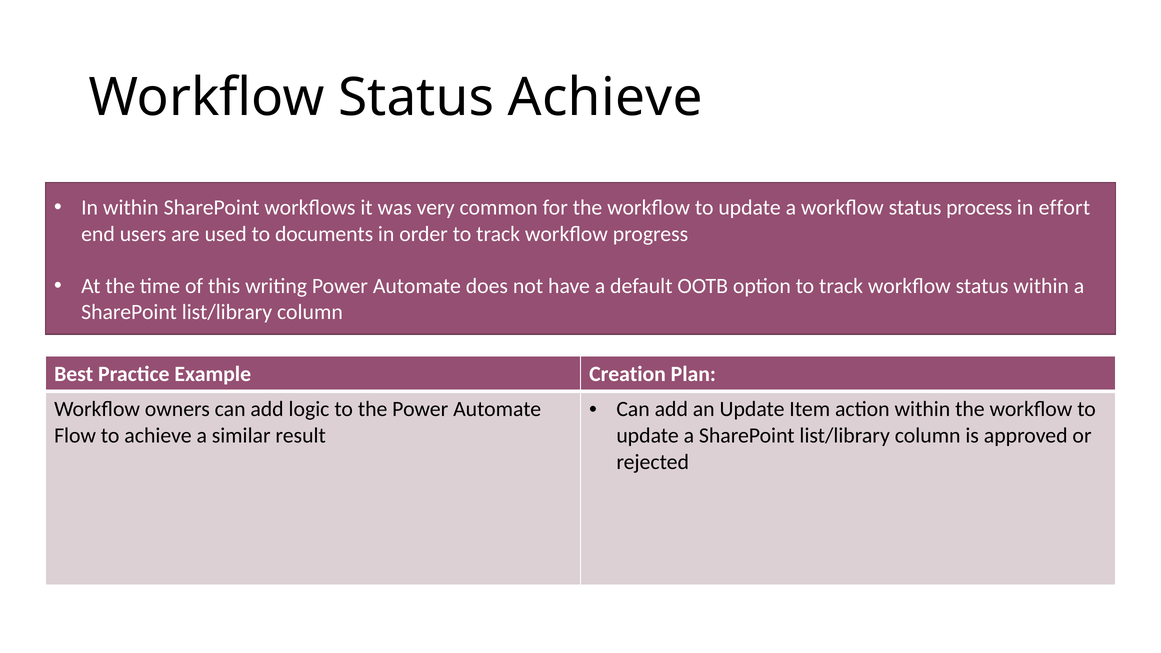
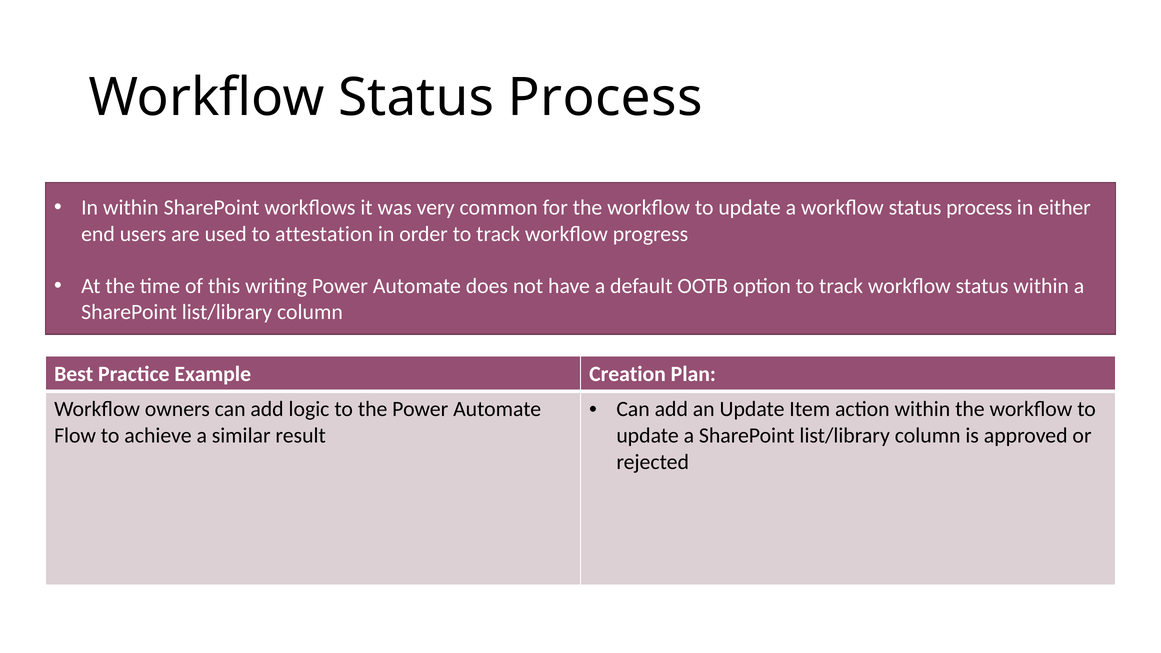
Achieve at (605, 98): Achieve -> Process
effort: effort -> either
documents: documents -> attestation
